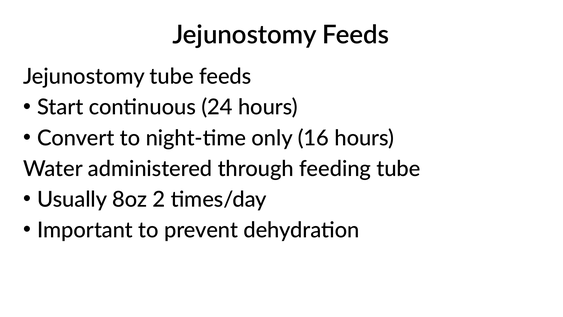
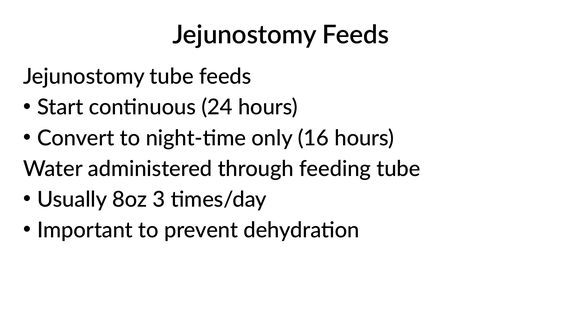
2: 2 -> 3
